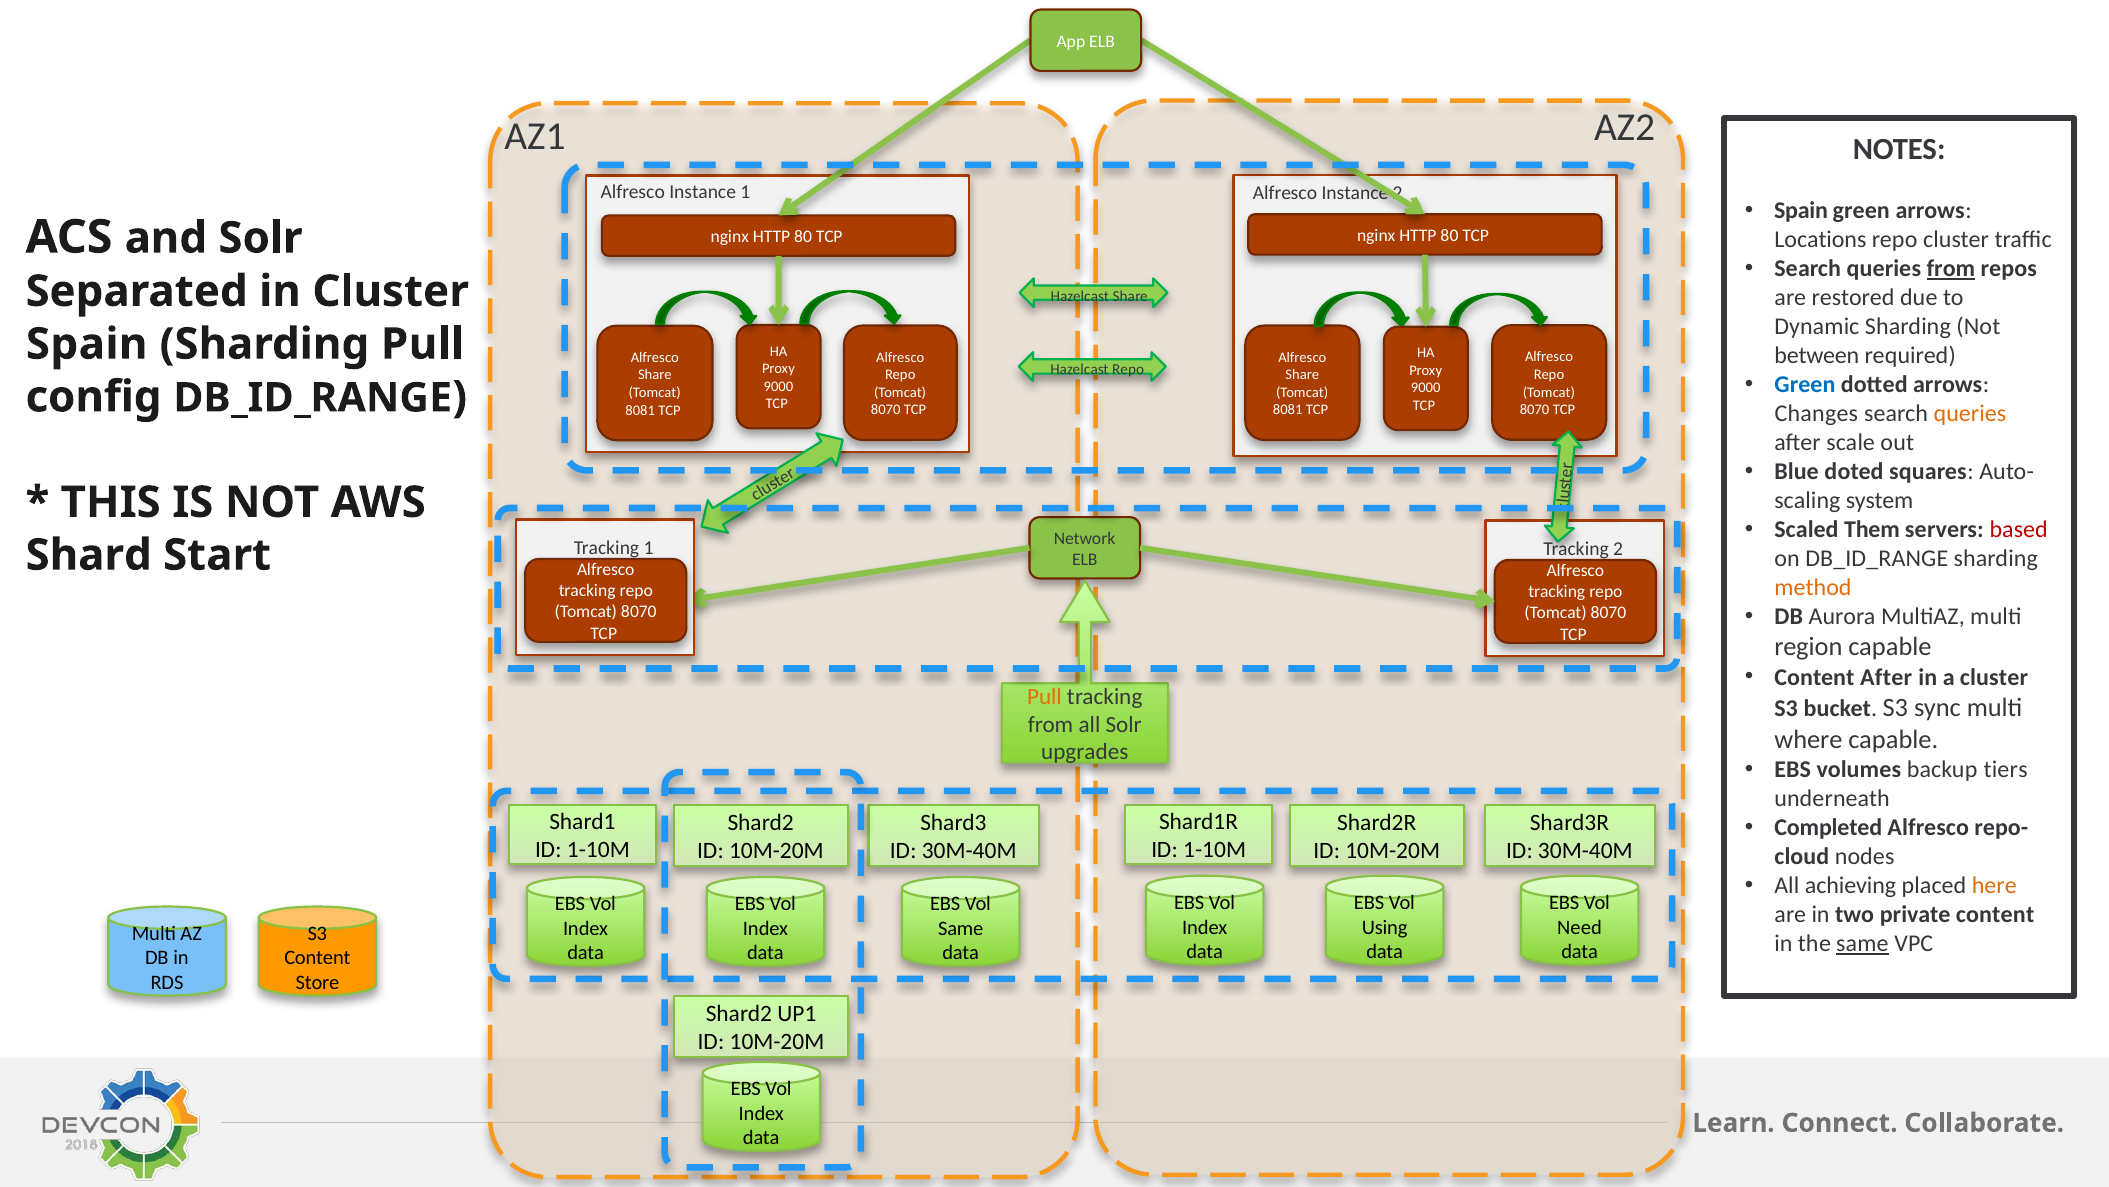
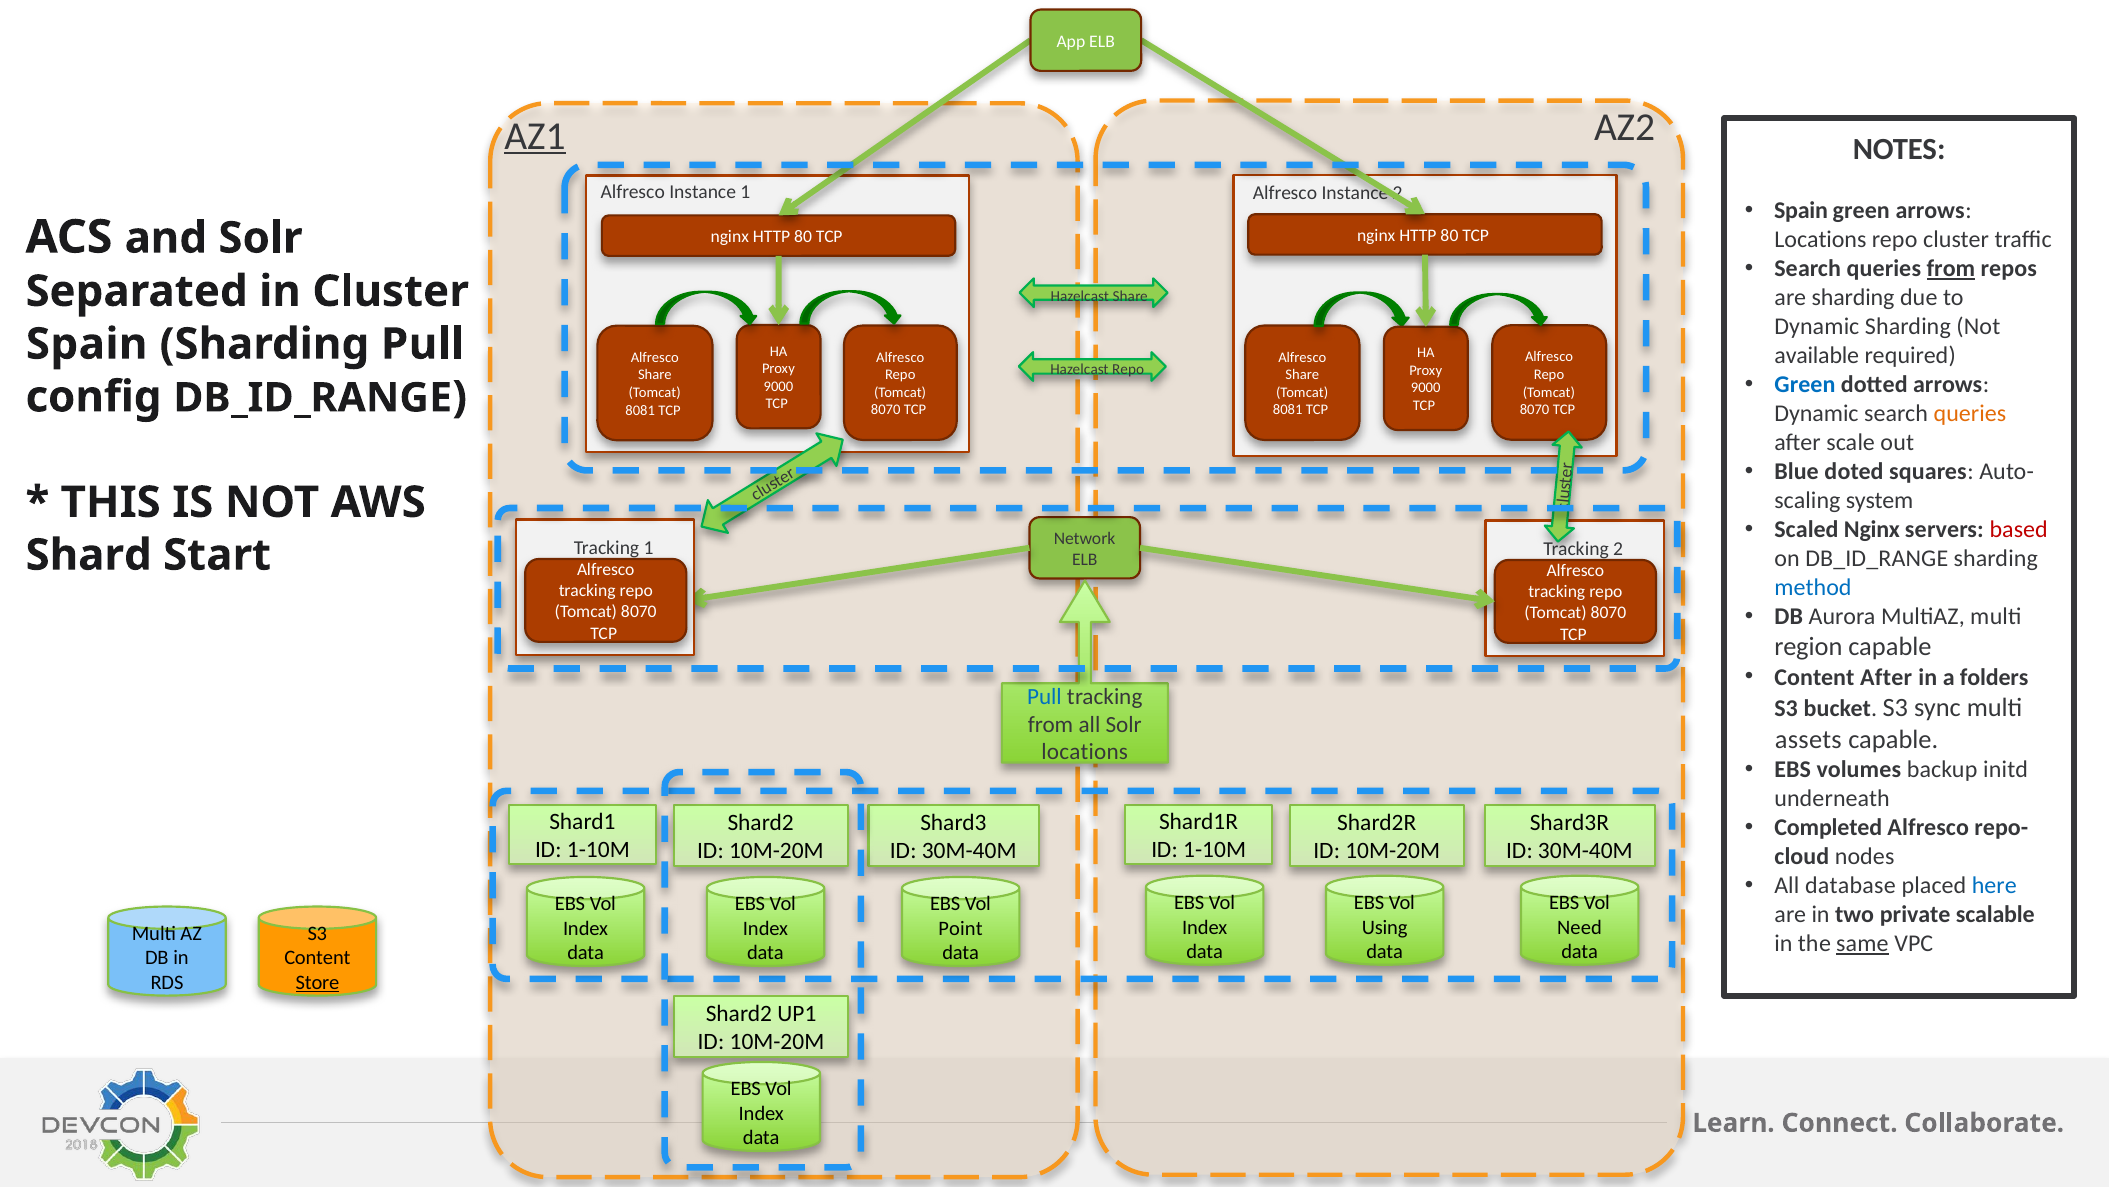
AZ1 underline: none -> present
are restored: restored -> sharding
between: between -> available
Changes at (1816, 413): Changes -> Dynamic
Scaled Them: Them -> Nginx
method colour: orange -> blue
a cluster: cluster -> folders
Pull at (1044, 696) colour: orange -> blue
where: where -> assets
upgrades at (1085, 752): upgrades -> locations
tiers: tiers -> initd
achieving: achieving -> database
here colour: orange -> blue
private content: content -> scalable
Same at (961, 928): Same -> Point
Store underline: none -> present
